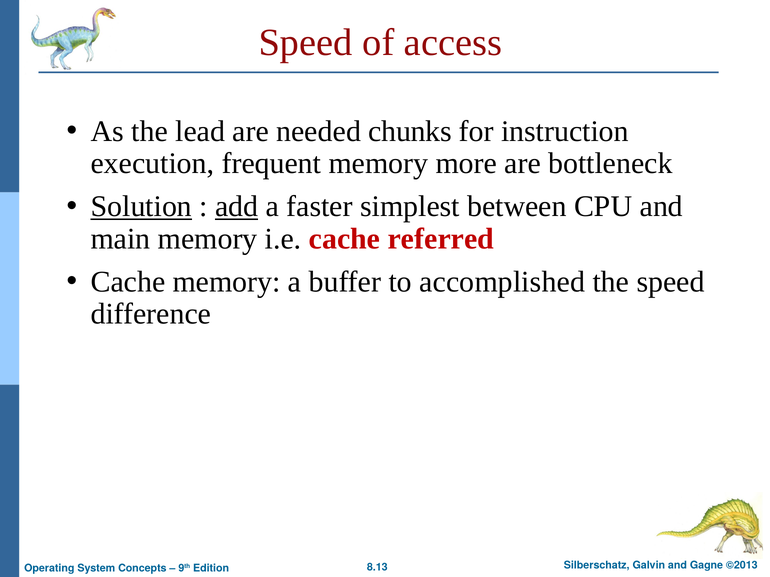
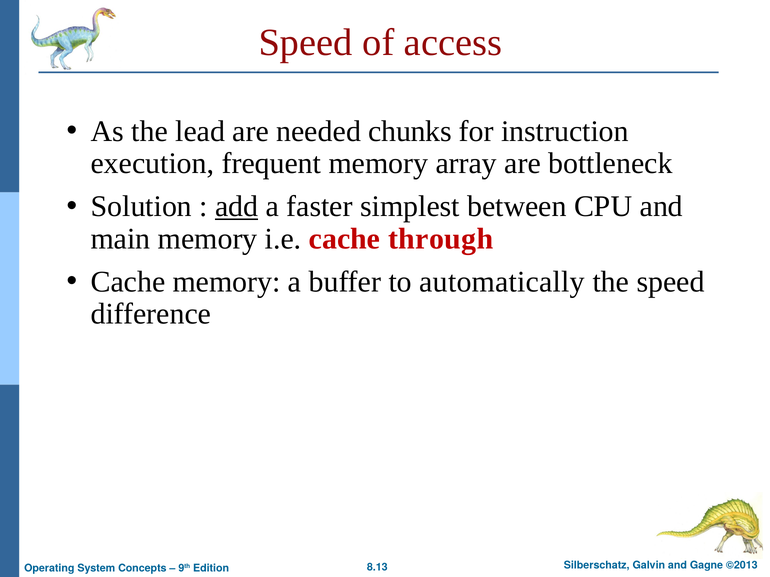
more: more -> array
Solution underline: present -> none
referred: referred -> through
accomplished: accomplished -> automatically
